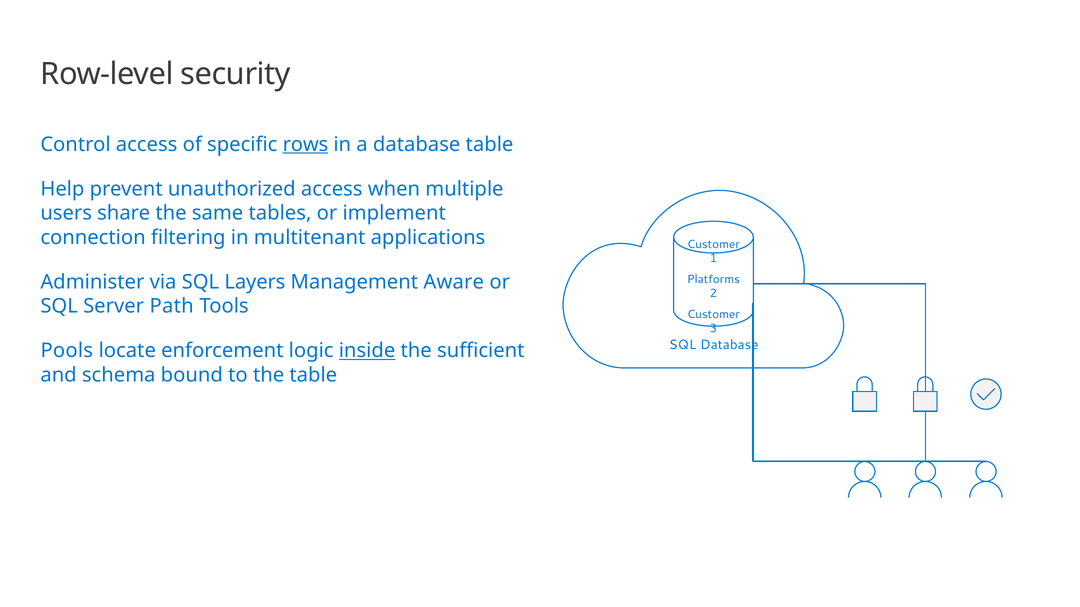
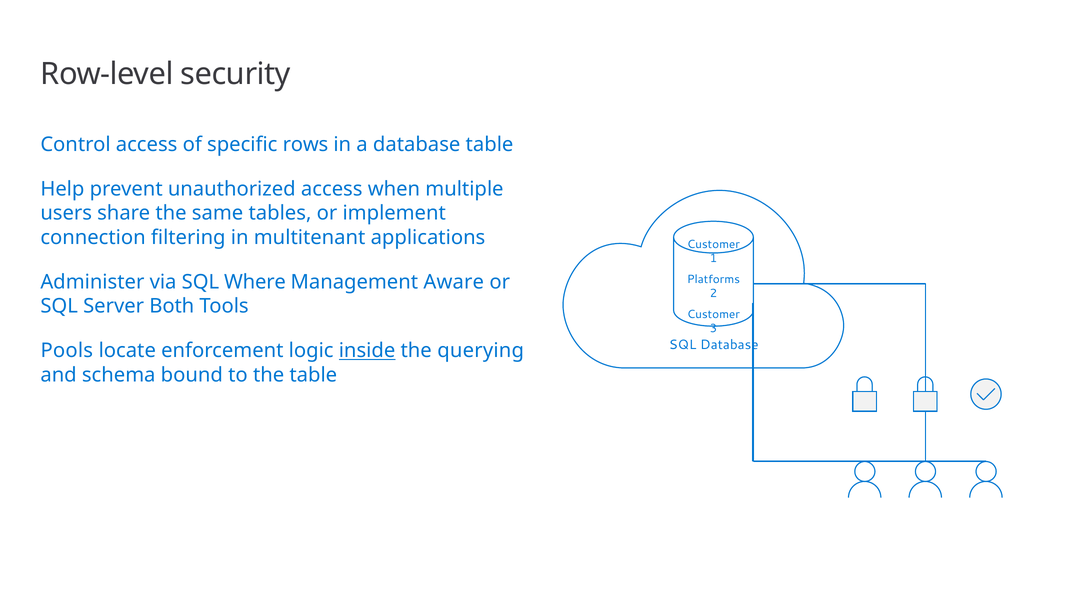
rows underline: present -> none
Layers: Layers -> Where
Path: Path -> Both
sufficient: sufficient -> querying
